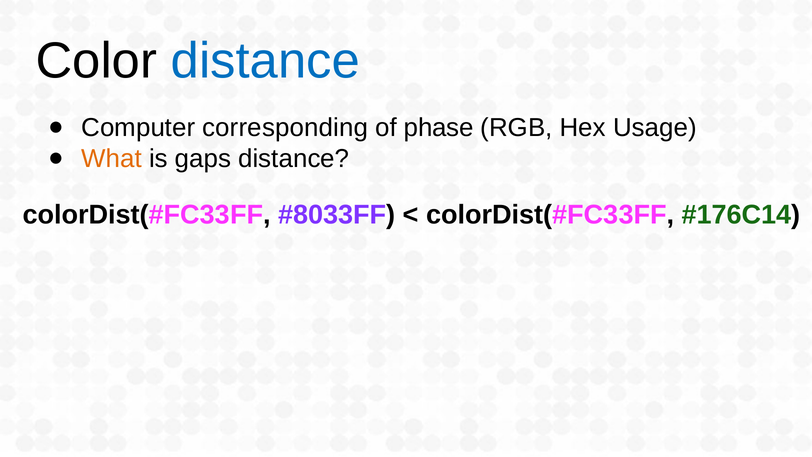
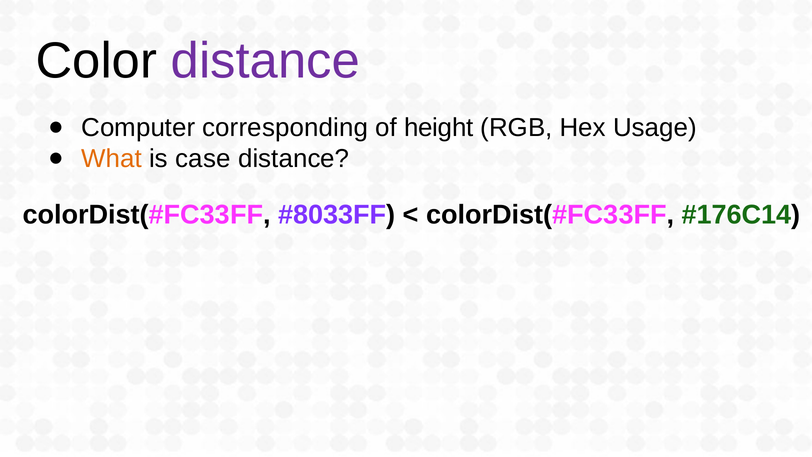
distance at (265, 61) colour: blue -> purple
phase: phase -> height
gaps: gaps -> case
